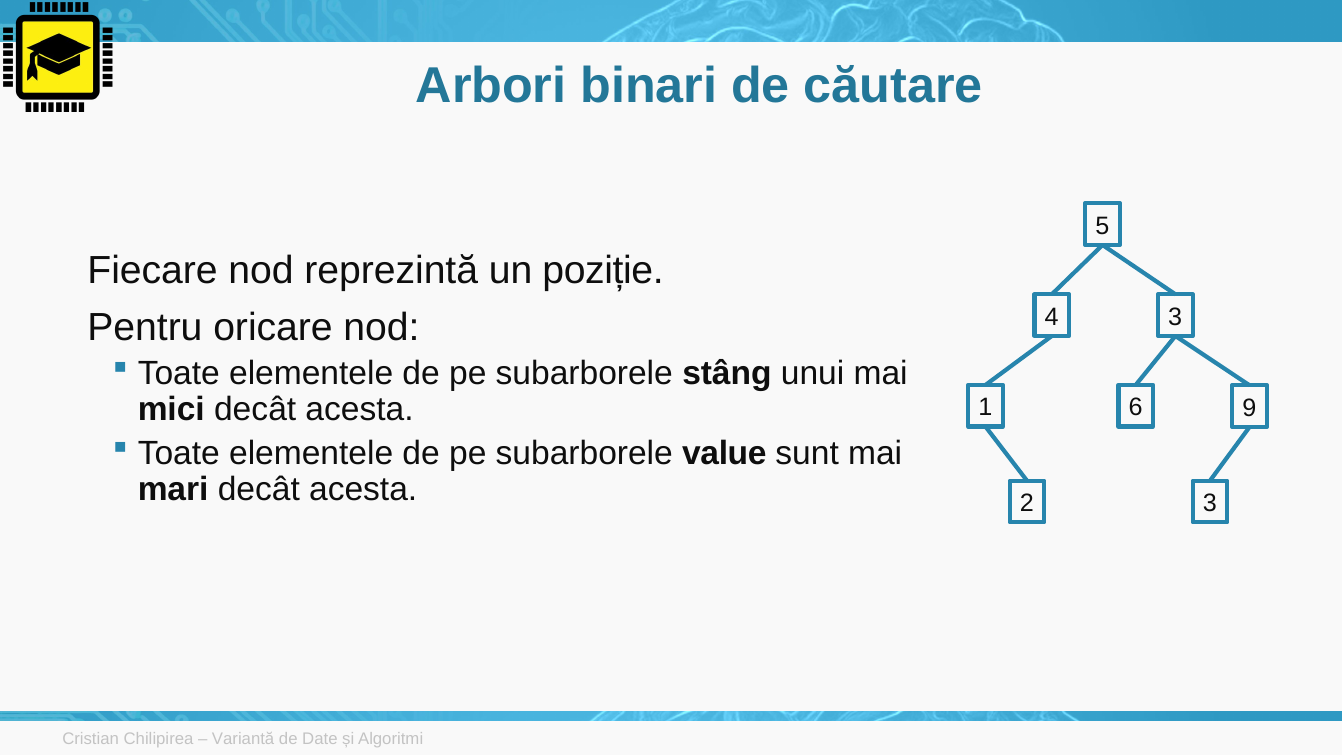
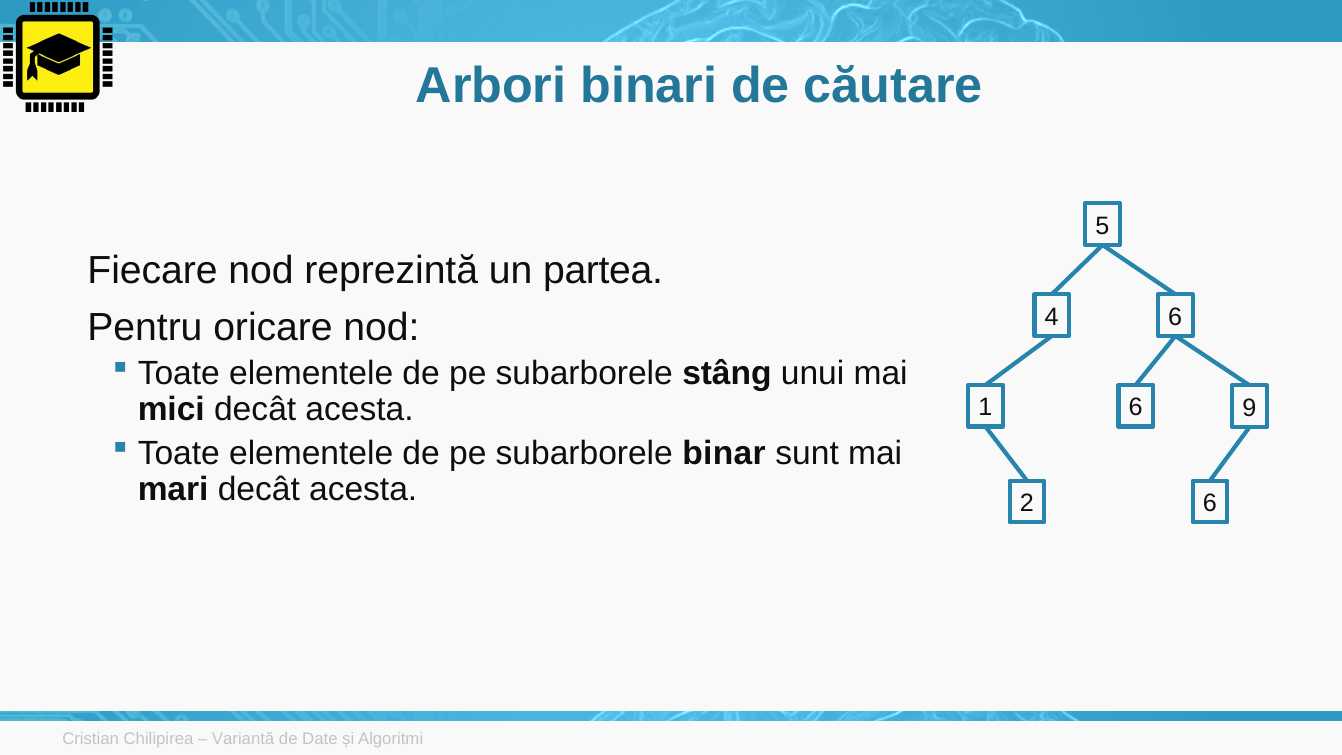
poziție: poziție -> partea
4 3: 3 -> 6
value: value -> binar
2 3: 3 -> 6
